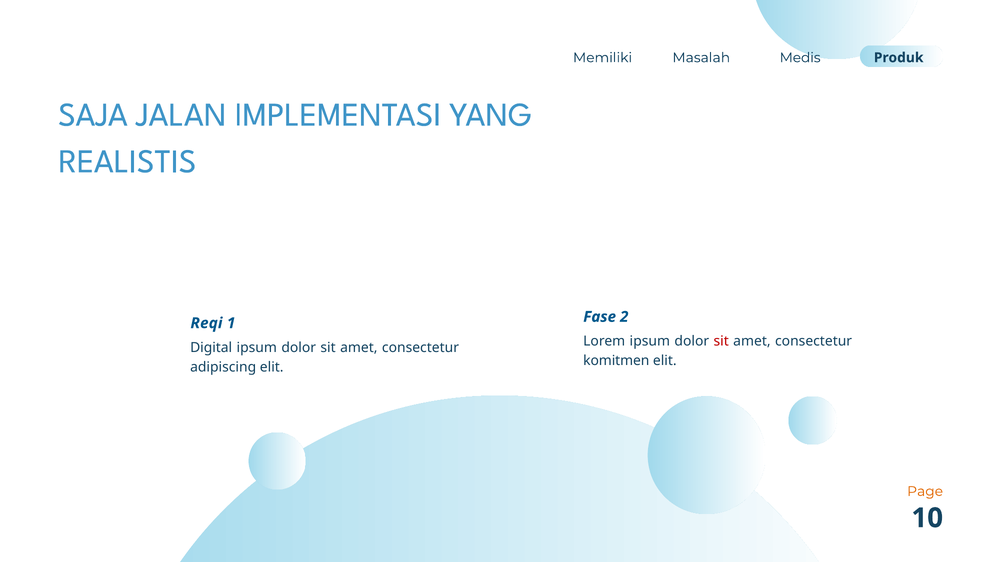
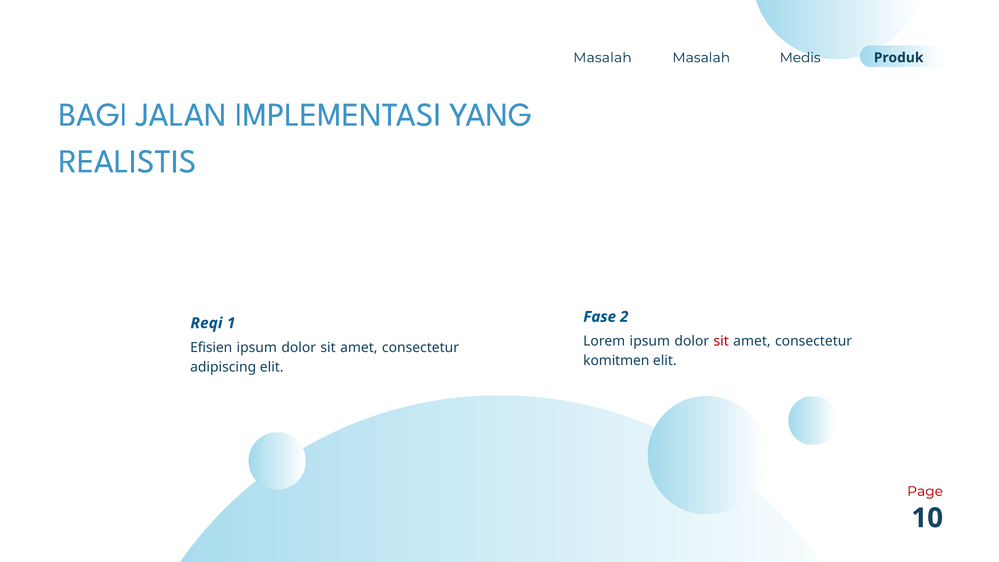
Memiliki at (603, 58): Memiliki -> Masalah
SAJA: SAJA -> BAGI
Digital: Digital -> Efisien
Page colour: orange -> red
